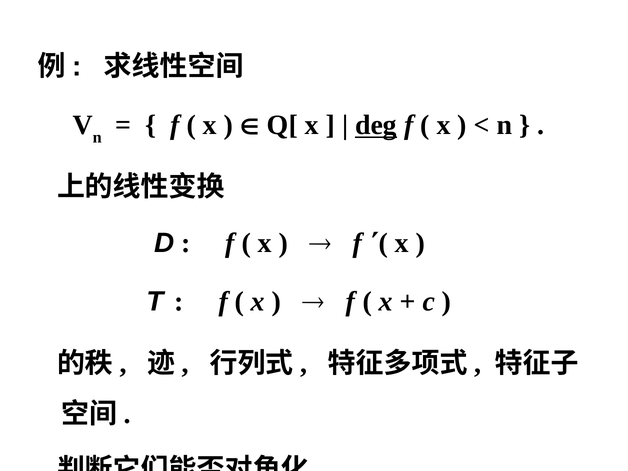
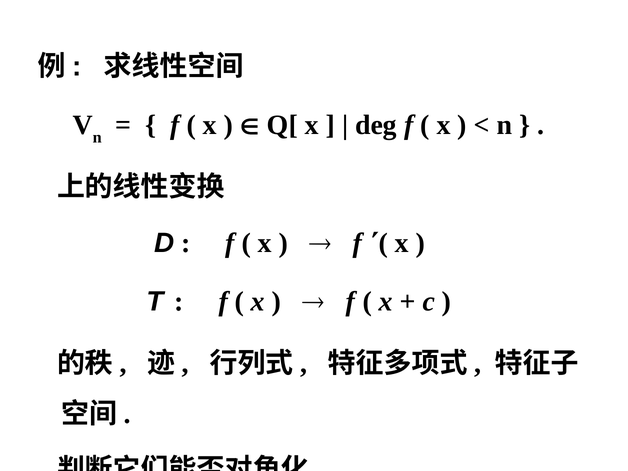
deg underline: present -> none
